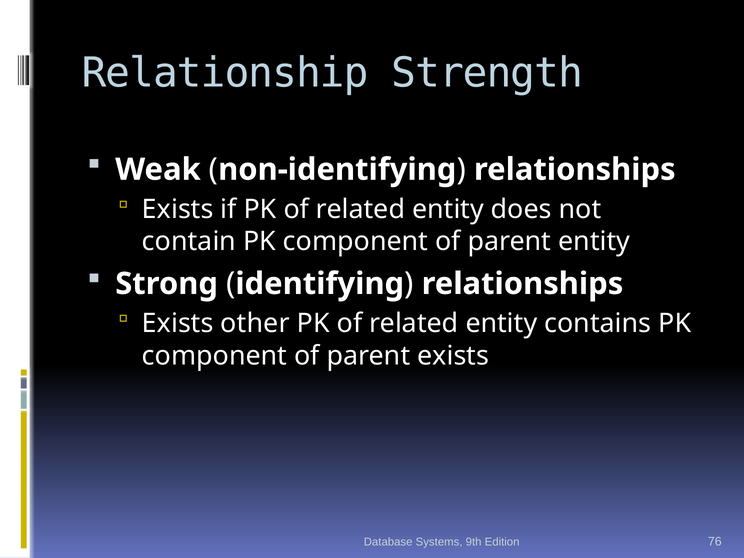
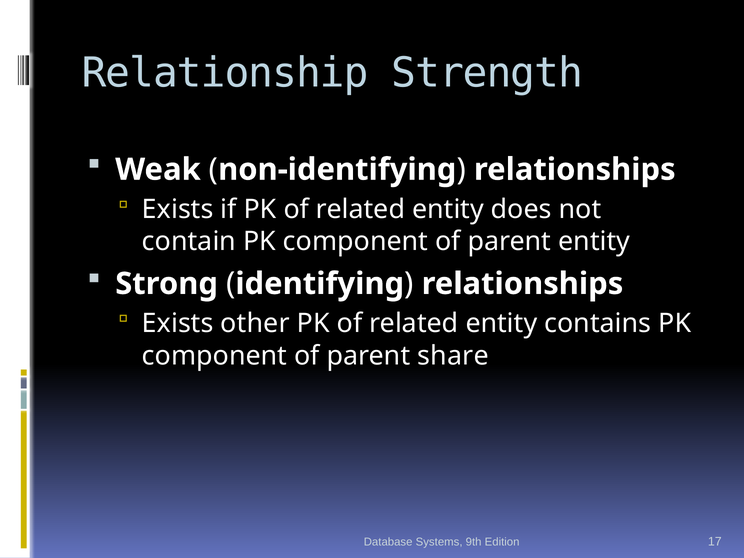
parent exists: exists -> share
76: 76 -> 17
